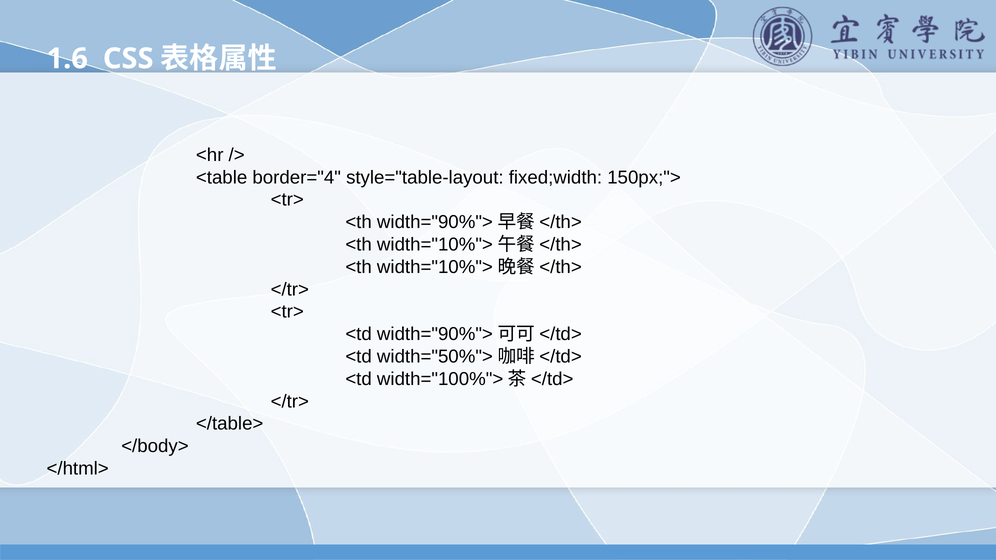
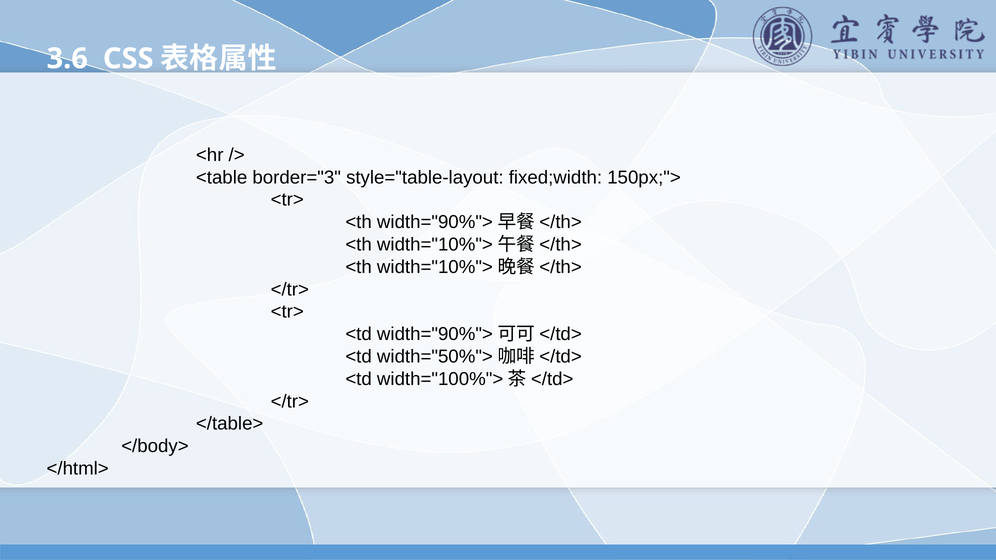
1.6: 1.6 -> 3.6
border="4: border="4 -> border="3
